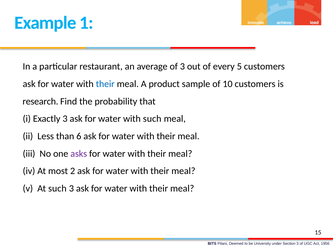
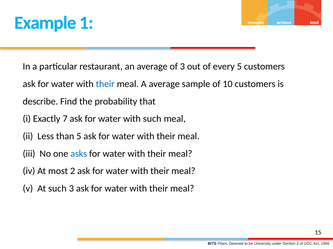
A product: product -> average
research: research -> describe
Exactly 3: 3 -> 7
than 6: 6 -> 5
asks colour: purple -> blue
